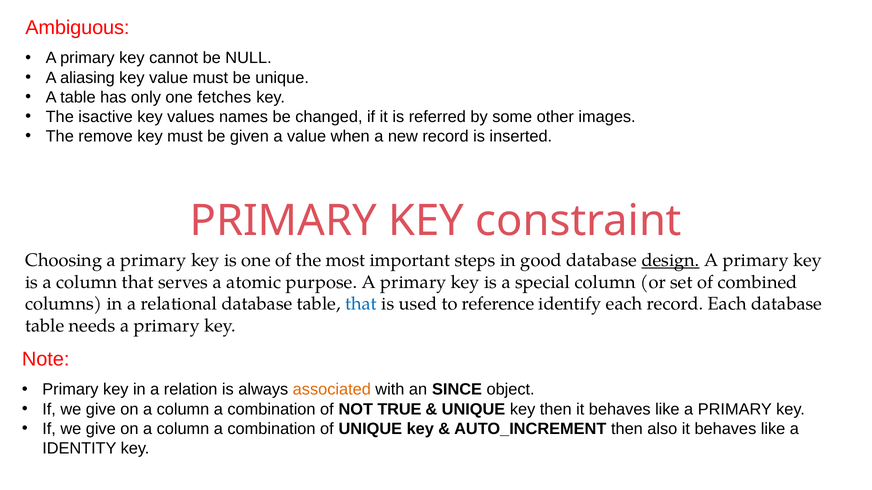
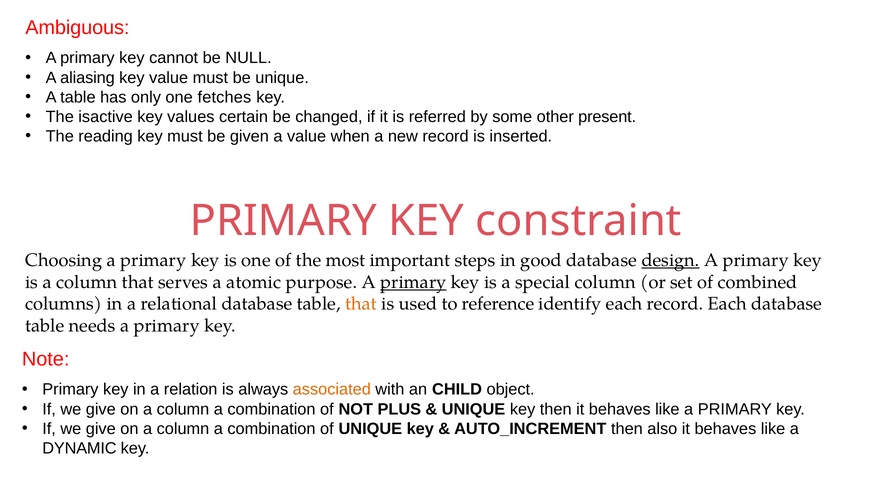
names: names -> certain
images: images -> present
remove: remove -> reading
primary at (413, 282) underline: none -> present
that at (361, 304) colour: blue -> orange
SINCE: SINCE -> CHILD
TRUE: TRUE -> PLUS
IDENTITY: IDENTITY -> DYNAMIC
